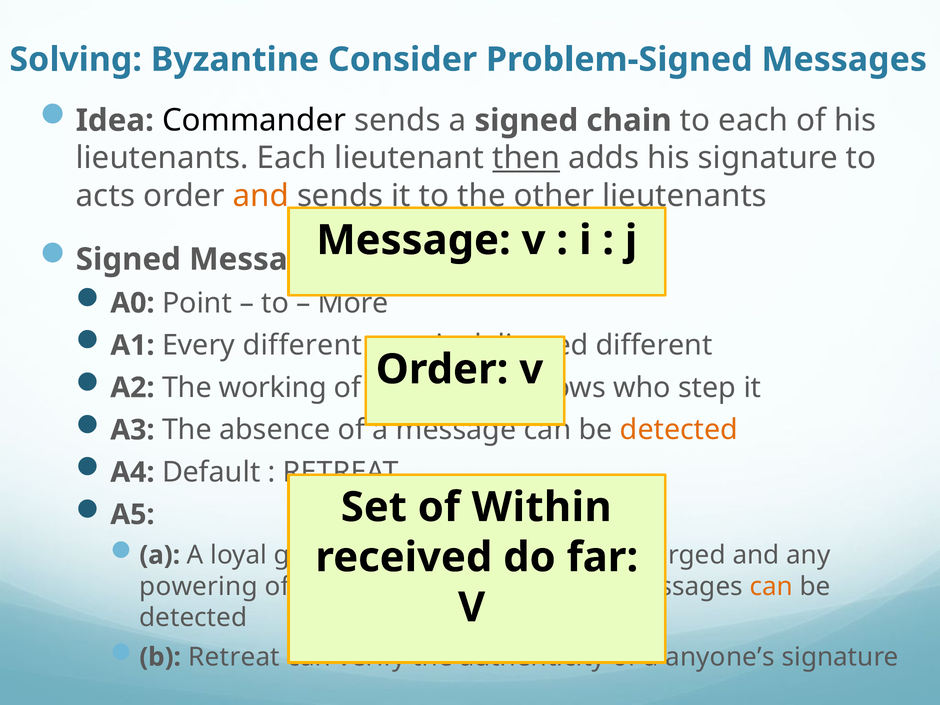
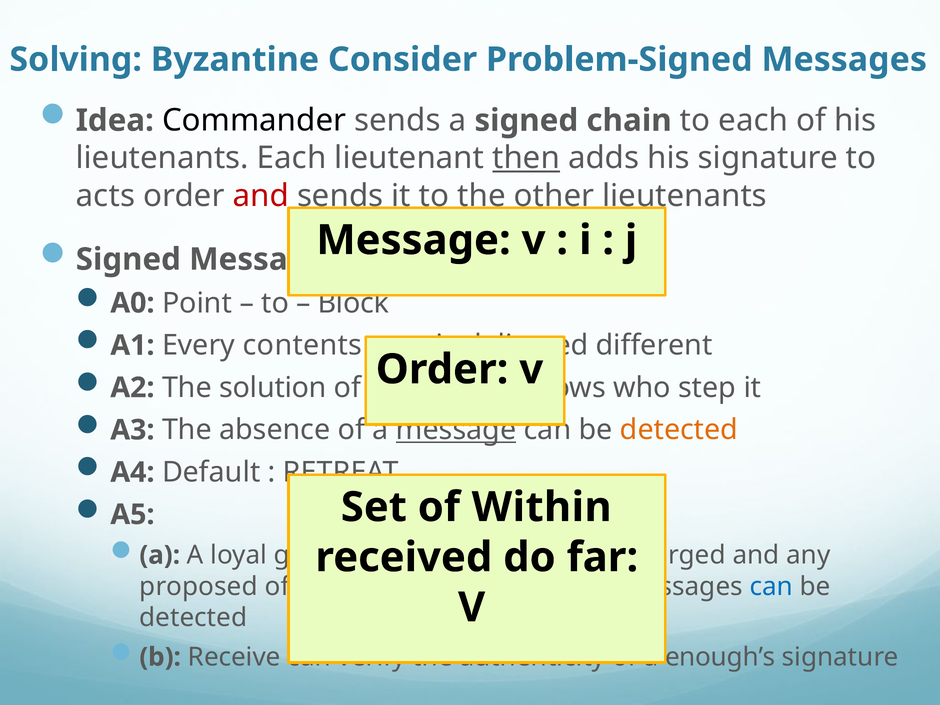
and at (261, 196) colour: orange -> red
More: More -> Block
Every different: different -> contents
working: working -> solution
message at (456, 430) underline: none -> present
powering: powering -> proposed
can at (771, 587) colour: orange -> blue
b Retreat: Retreat -> Receive
anyone’s: anyone’s -> enough’s
